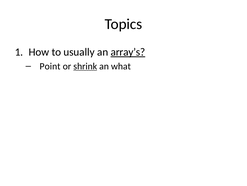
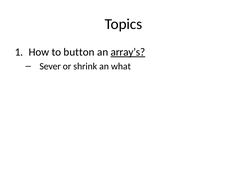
usually: usually -> button
Point: Point -> Sever
shrink underline: present -> none
